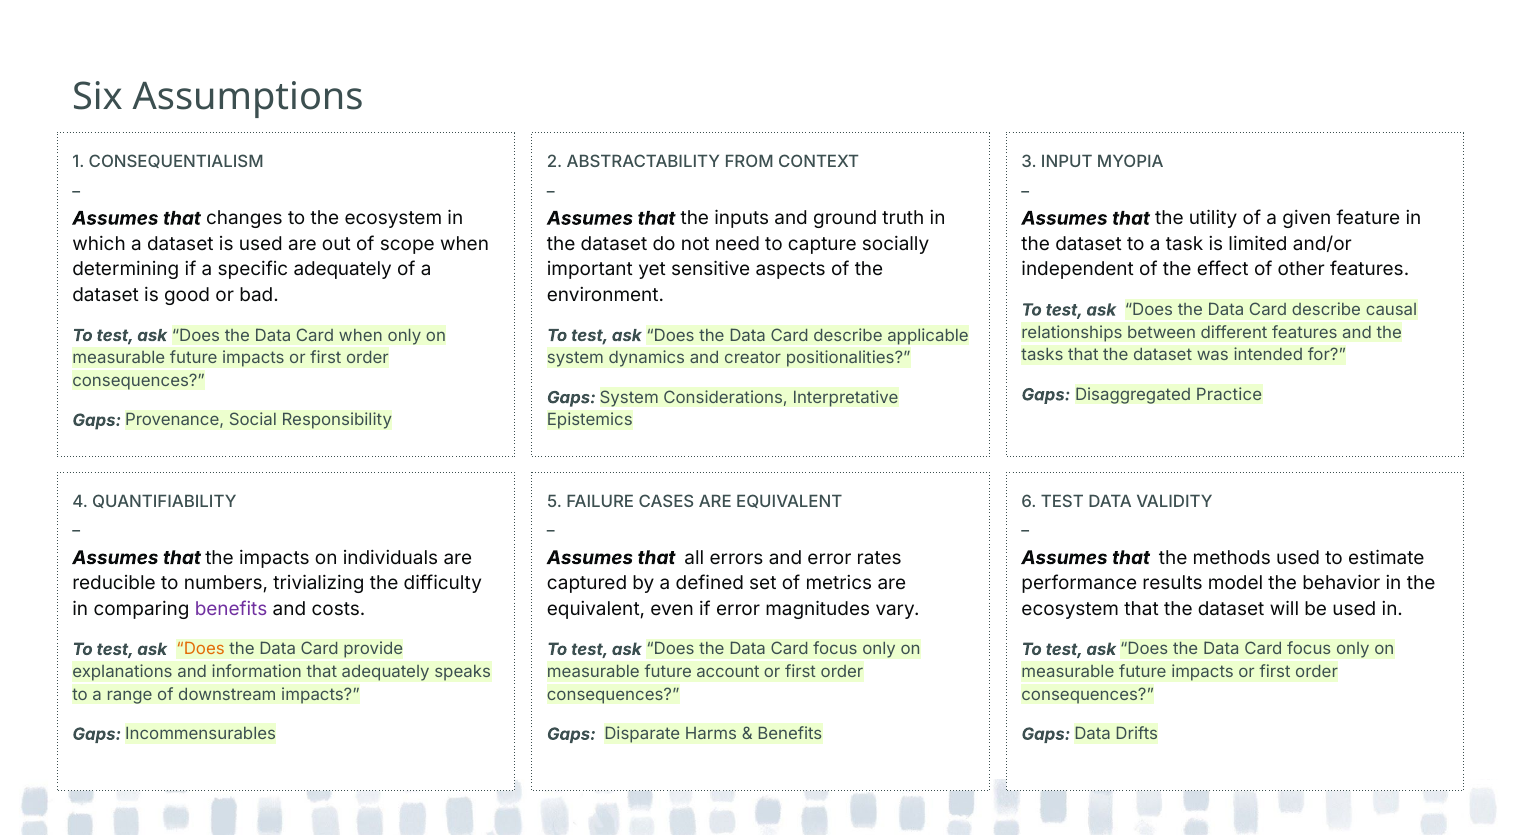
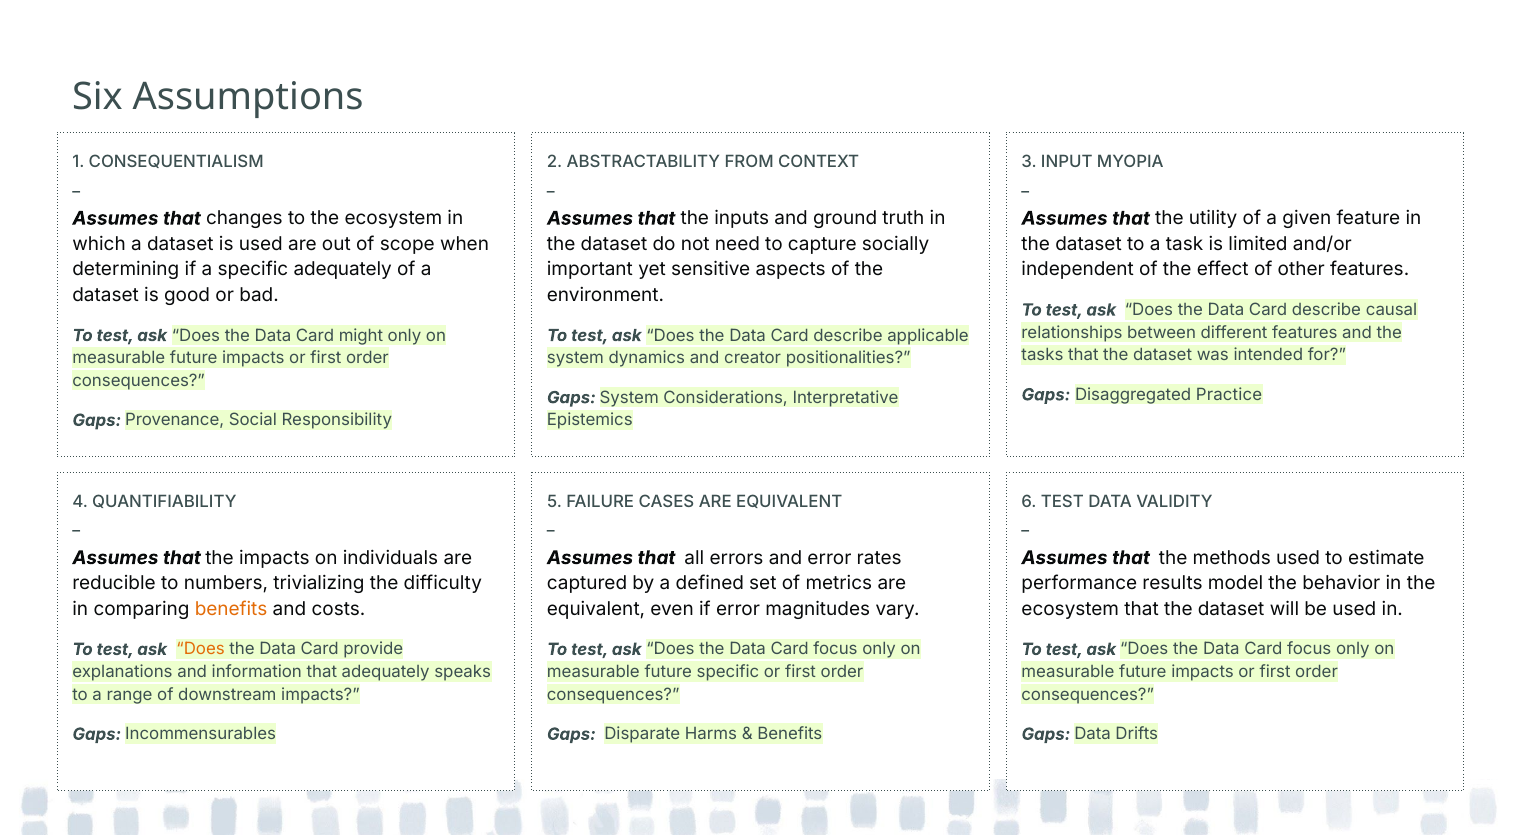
Card when: when -> might
benefits at (231, 609) colour: purple -> orange
future account: account -> specific
